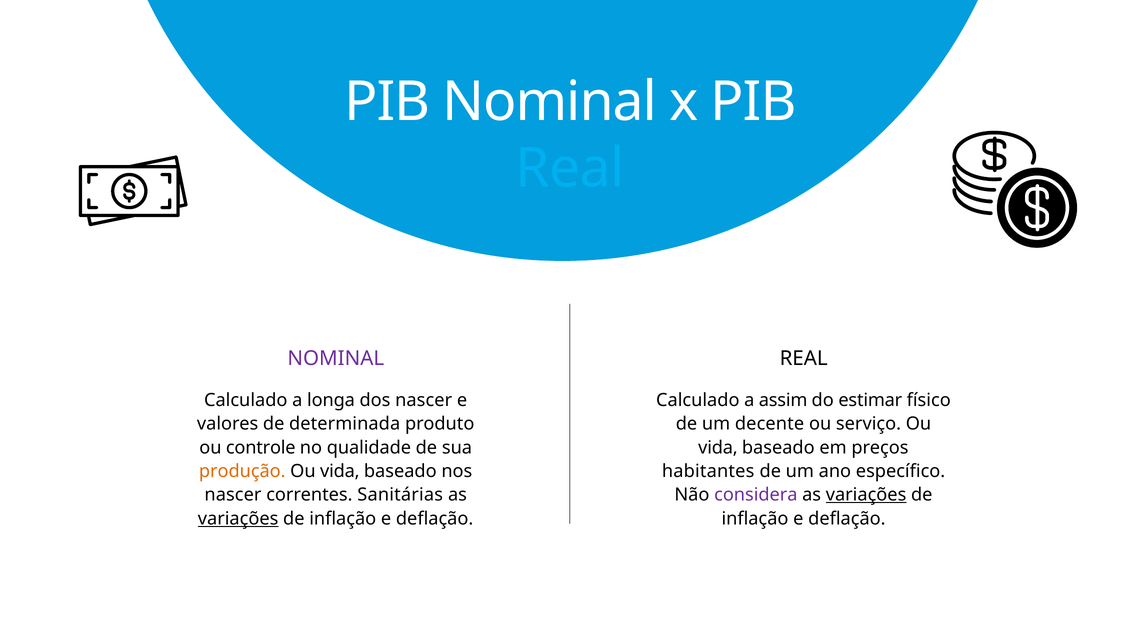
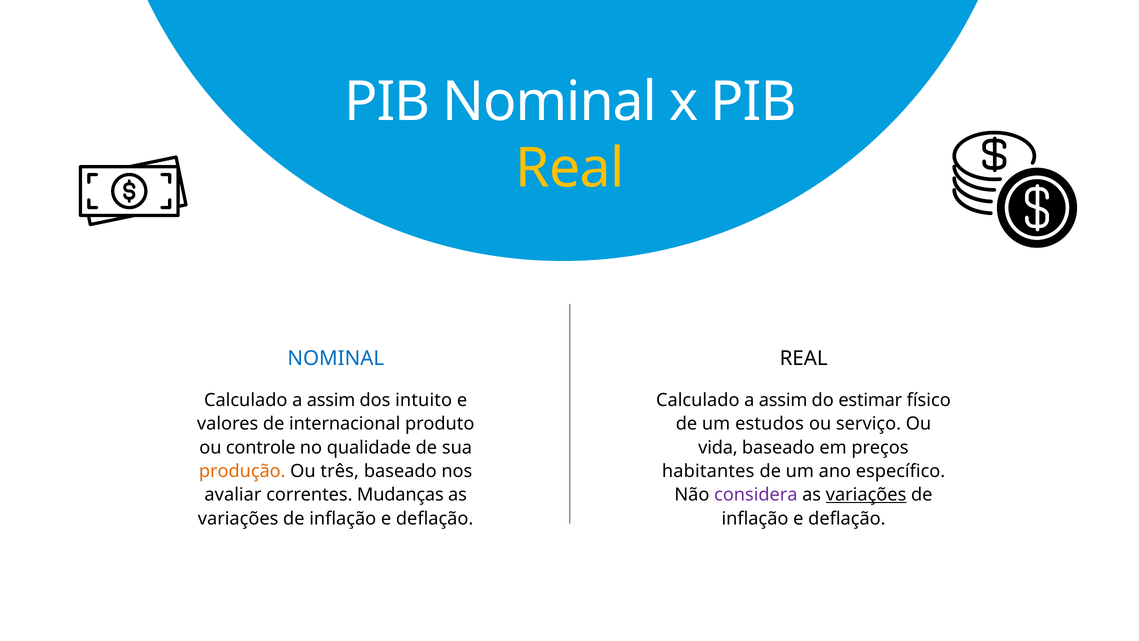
Real at (570, 168) colour: light blue -> yellow
NOMINAL at (336, 358) colour: purple -> blue
longa at (331, 400): longa -> assim
dos nascer: nascer -> intuito
determinada: determinada -> internacional
decente: decente -> estudos
vida at (340, 471): vida -> três
nascer at (233, 495): nascer -> avaliar
Sanitárias: Sanitárias -> Mudanças
variações at (238, 518) underline: present -> none
